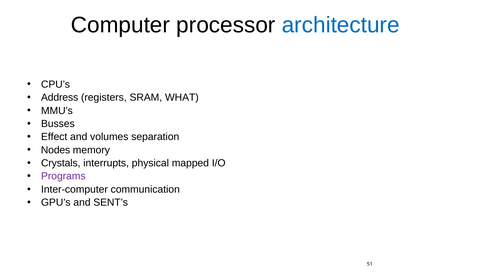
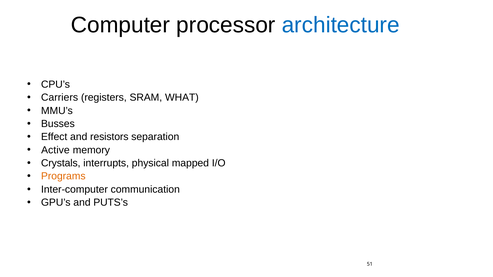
Address: Address -> Carriers
volumes: volumes -> resistors
Nodes: Nodes -> Active
Programs colour: purple -> orange
SENT’s: SENT’s -> PUTS’s
